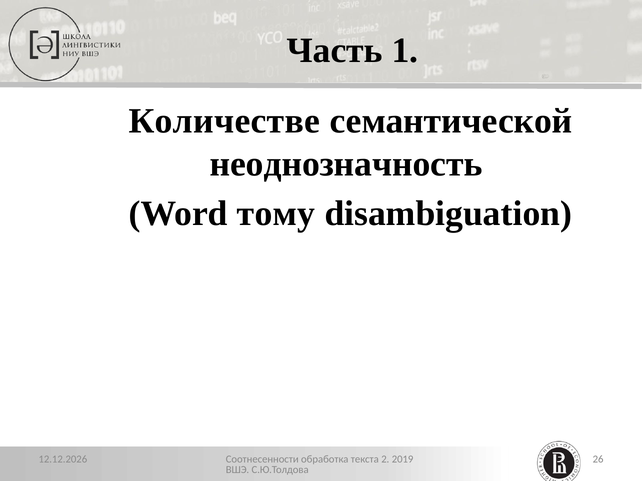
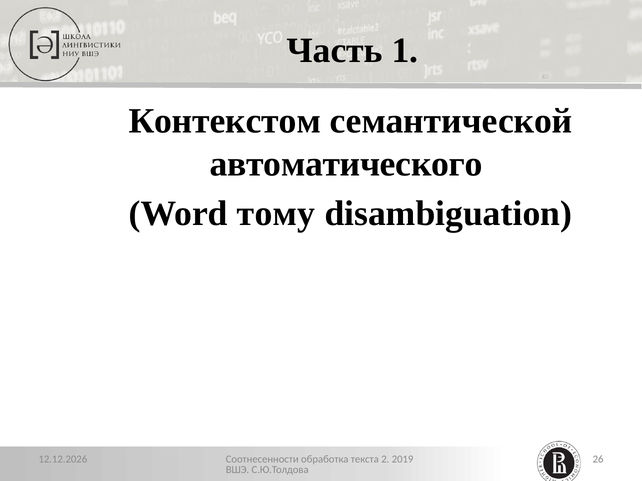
Количестве: Количестве -> Контекстом
неоднозначность: неоднозначность -> автоматического
